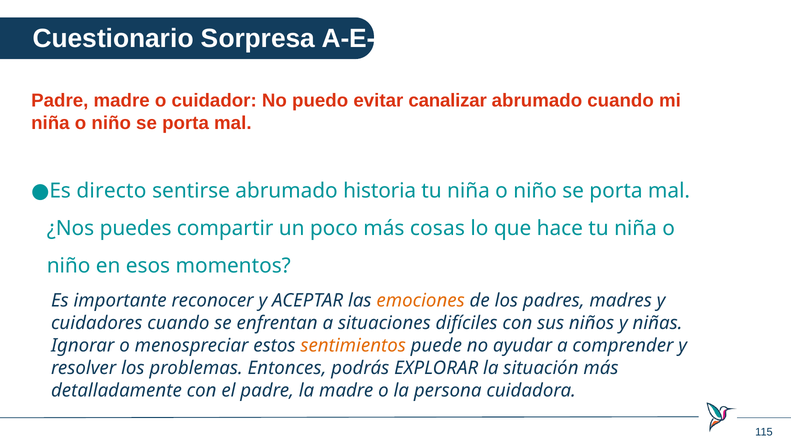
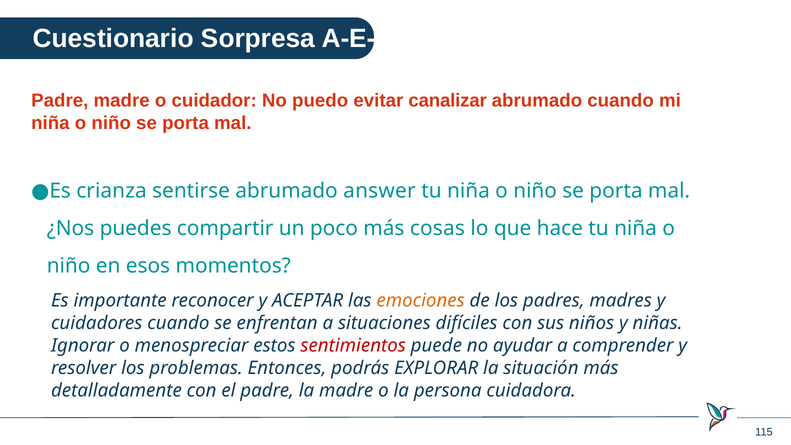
directo: directo -> crianza
historia: historia -> answer
sentimientos colour: orange -> red
